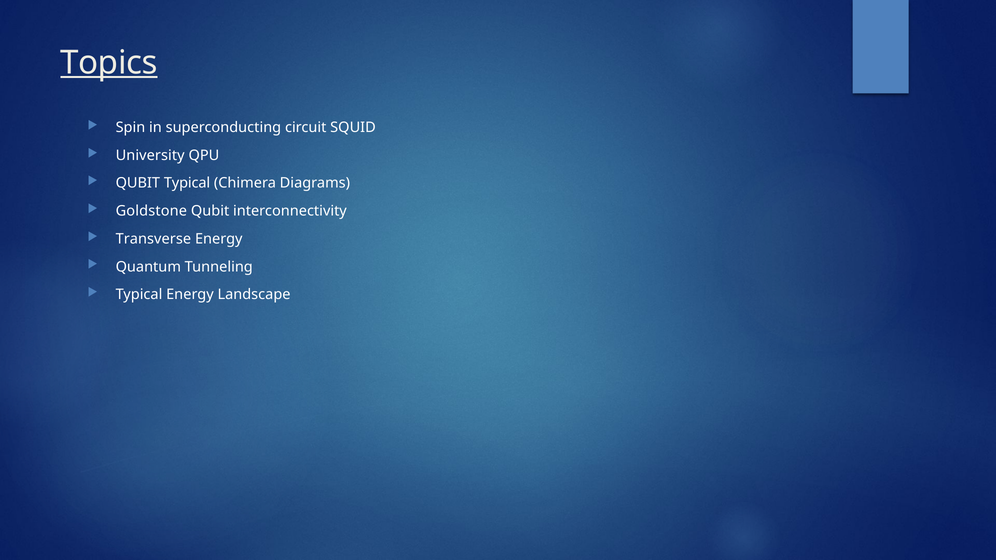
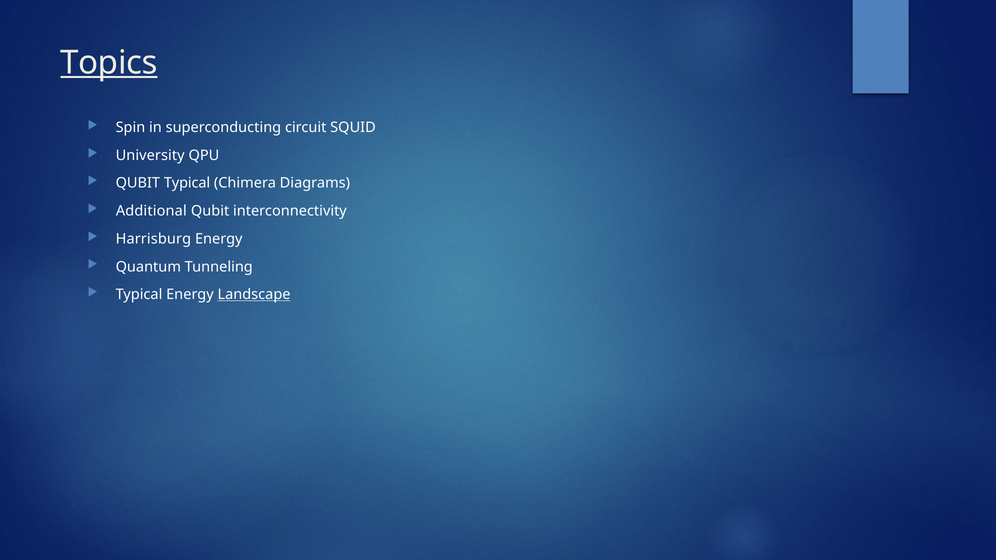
Goldstone: Goldstone -> Additional
Transverse: Transverse -> Harrisburg
Landscape underline: none -> present
